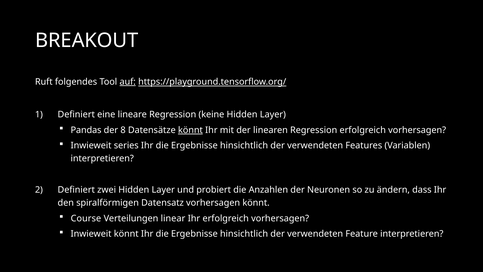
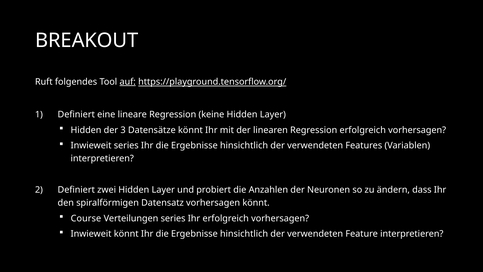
Pandas at (86, 130): Pandas -> Hidden
8: 8 -> 3
könnt at (190, 130) underline: present -> none
Verteilungen linear: linear -> series
